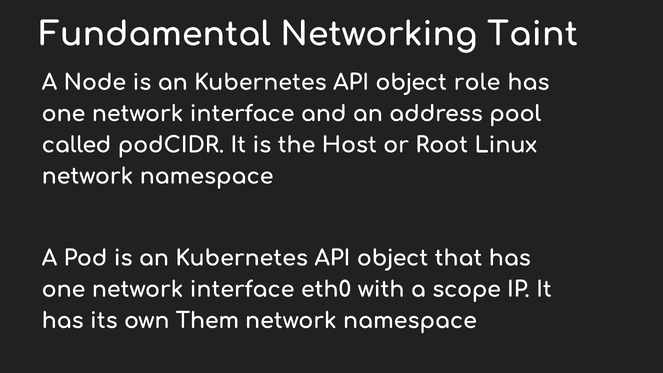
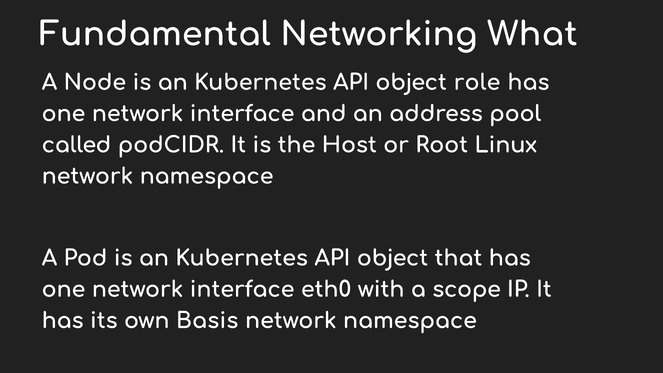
Taint: Taint -> What
Them: Them -> Basis
